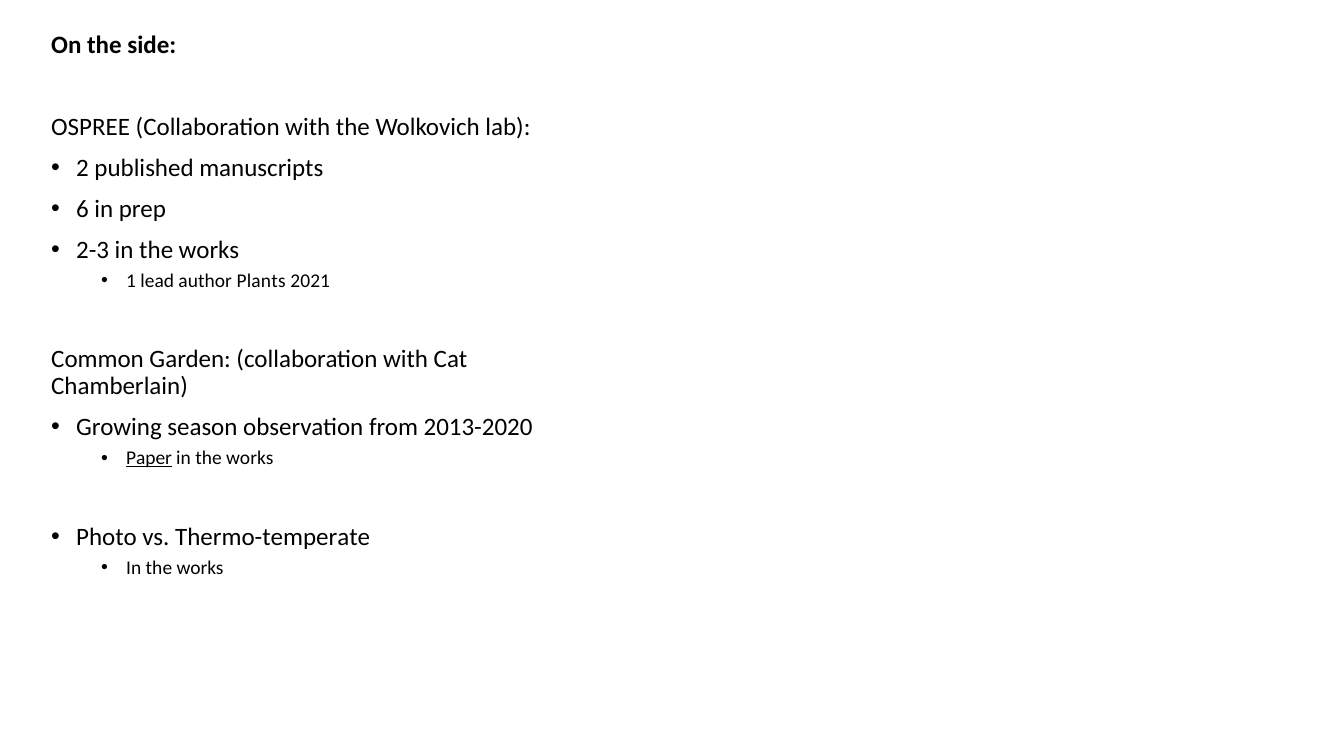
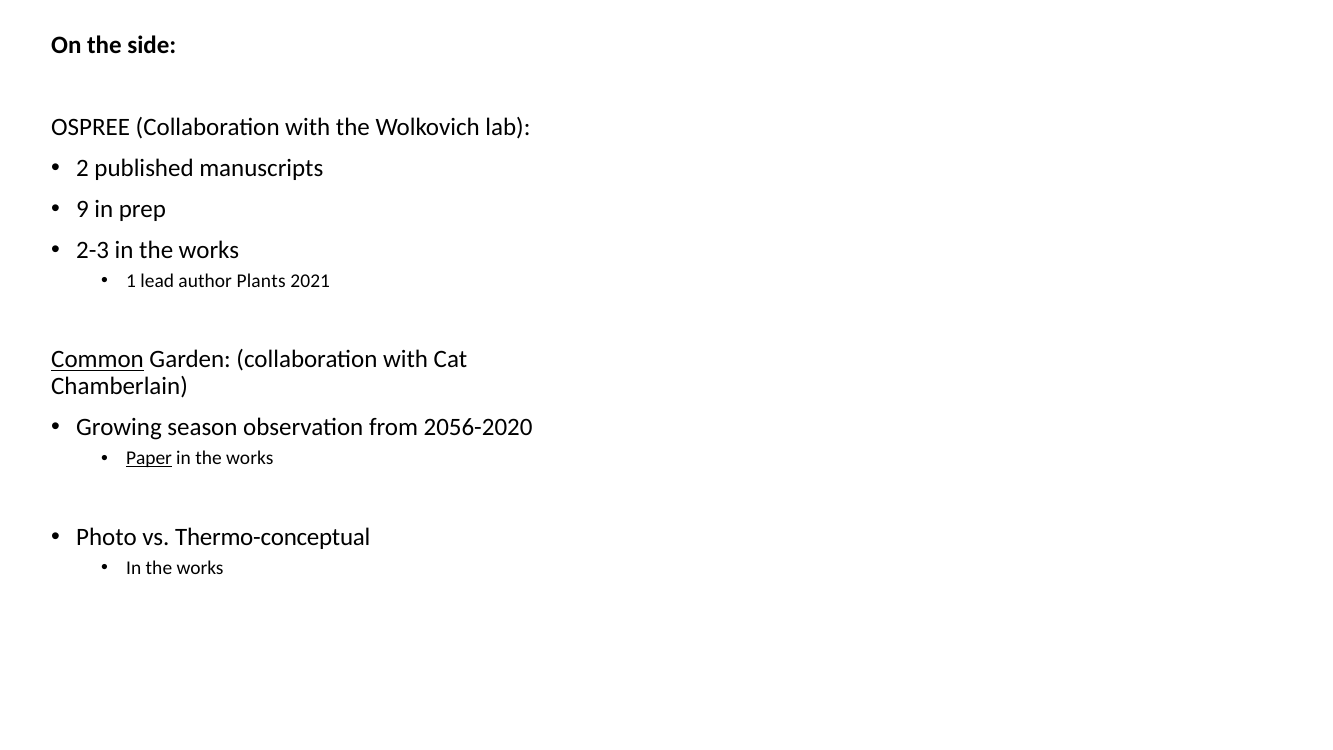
6: 6 -> 9
Common underline: none -> present
2013-2020: 2013-2020 -> 2056-2020
Thermo-temperate: Thermo-temperate -> Thermo-conceptual
